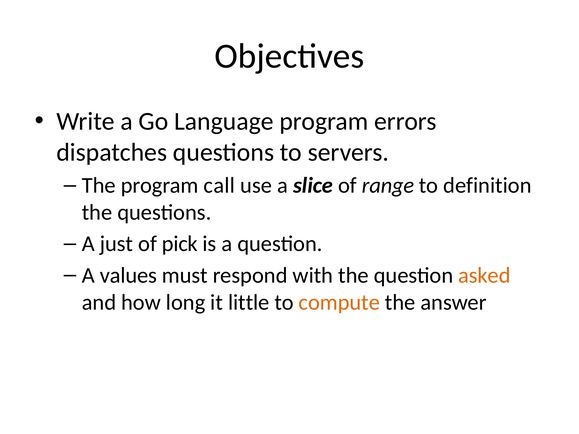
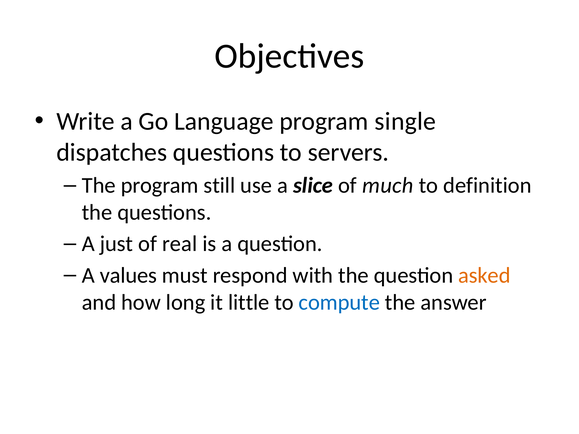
errors: errors -> single
call: call -> still
range: range -> much
pick: pick -> real
compute colour: orange -> blue
